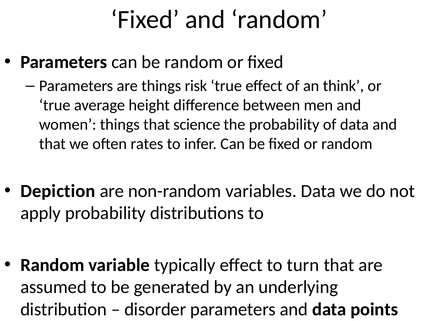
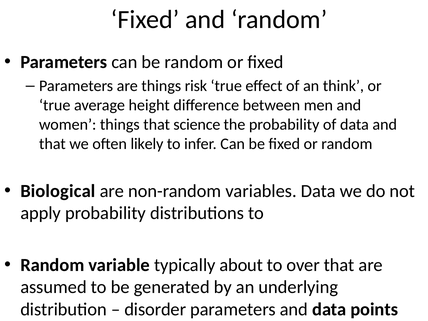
rates: rates -> likely
Depiction: Depiction -> Biological
typically effect: effect -> about
turn: turn -> over
